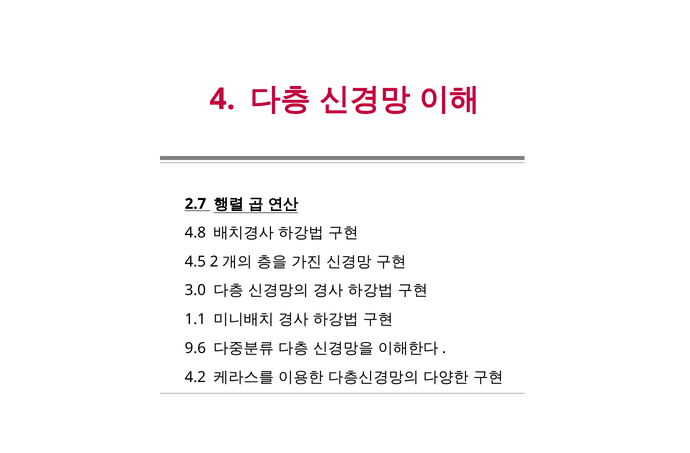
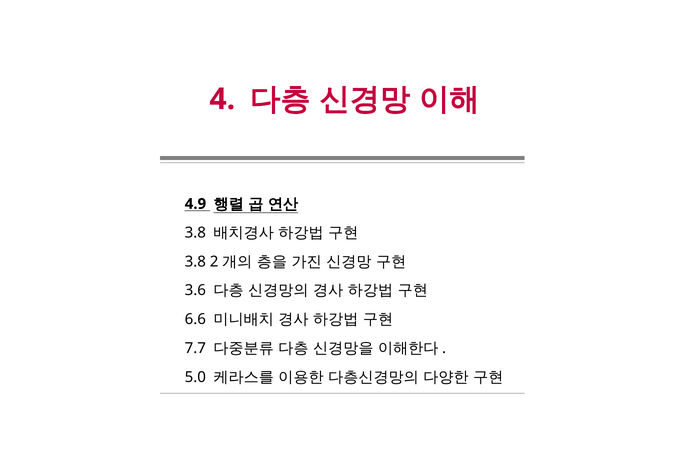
2.7: 2.7 -> 4.9
4.8 at (195, 233): 4.8 -> 3.8
4.5 at (195, 262): 4.5 -> 3.8
3.0: 3.0 -> 3.6
1.1: 1.1 -> 6.6
9.6: 9.6 -> 7.7
4.2: 4.2 -> 5.0
